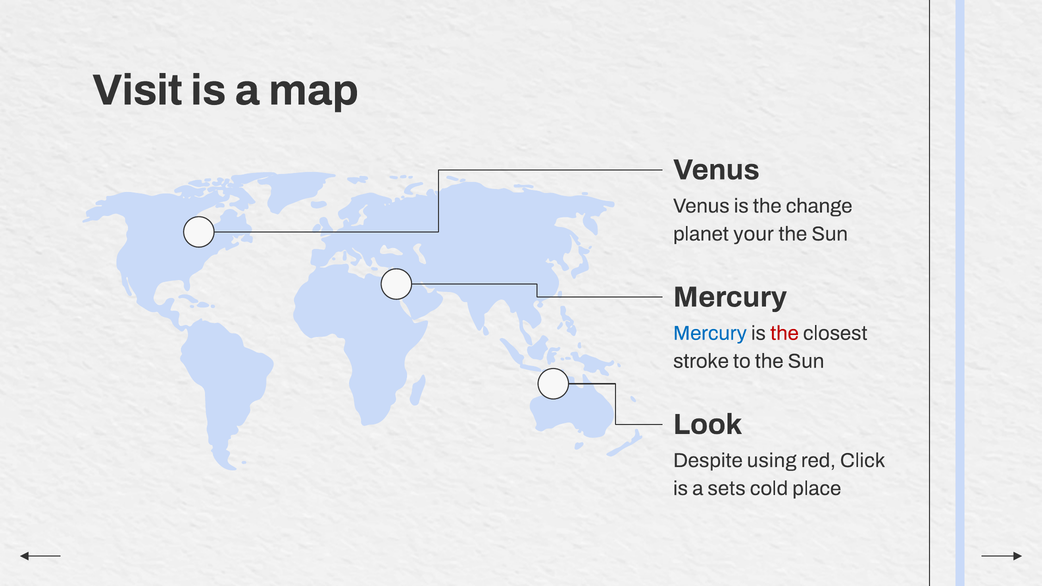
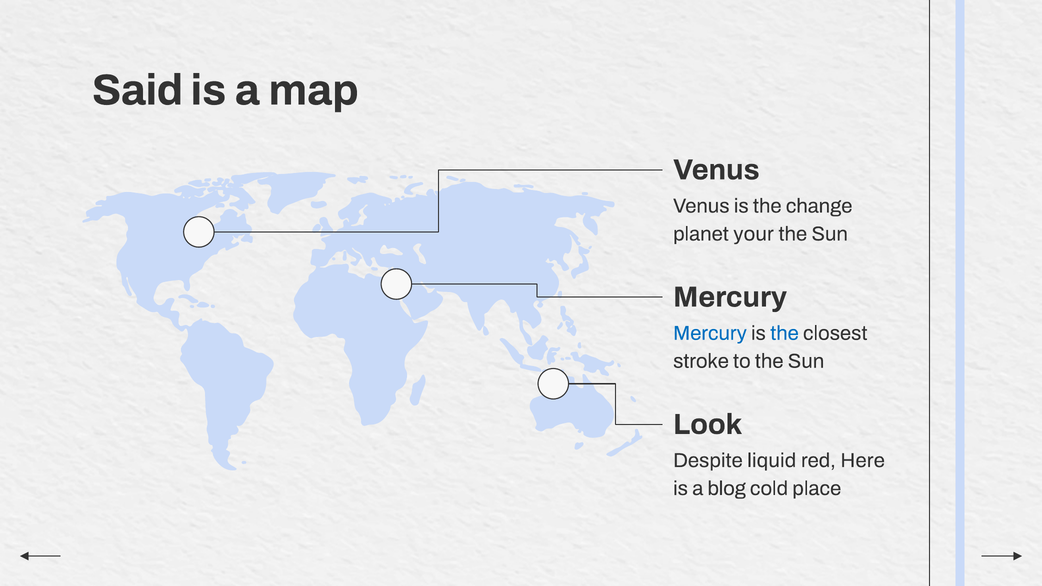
Visit: Visit -> Said
the at (784, 333) colour: red -> blue
using: using -> liquid
Click: Click -> Here
sets: sets -> blog
